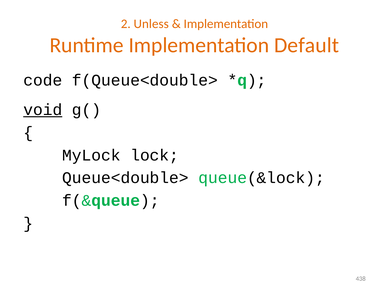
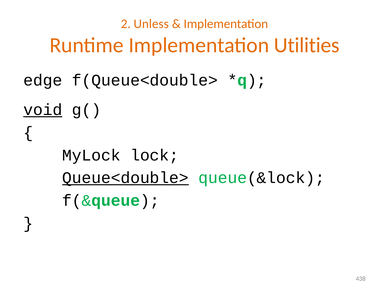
Default: Default -> Utilities
code: code -> edge
Queue<double> underline: none -> present
